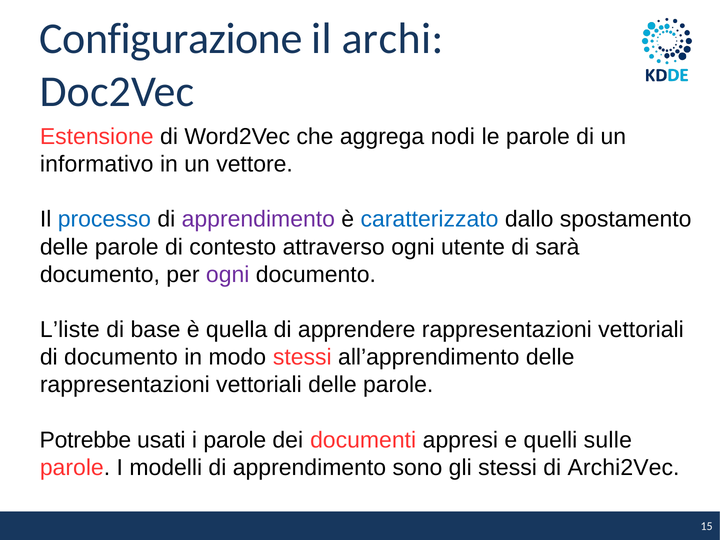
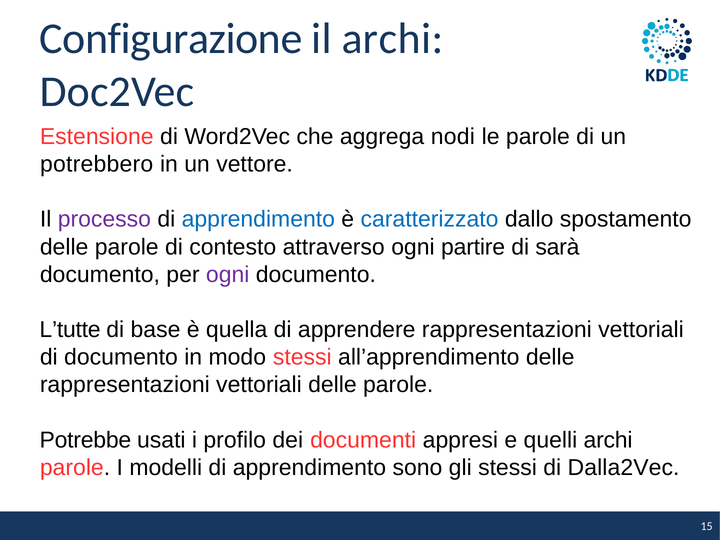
informativo: informativo -> potrebbero
processo colour: blue -> purple
apprendimento at (258, 219) colour: purple -> blue
utente: utente -> partire
L’liste: L’liste -> L’tutte
i parole: parole -> profilo
quelli sulle: sulle -> archi
Archi2Vec: Archi2Vec -> Dalla2Vec
